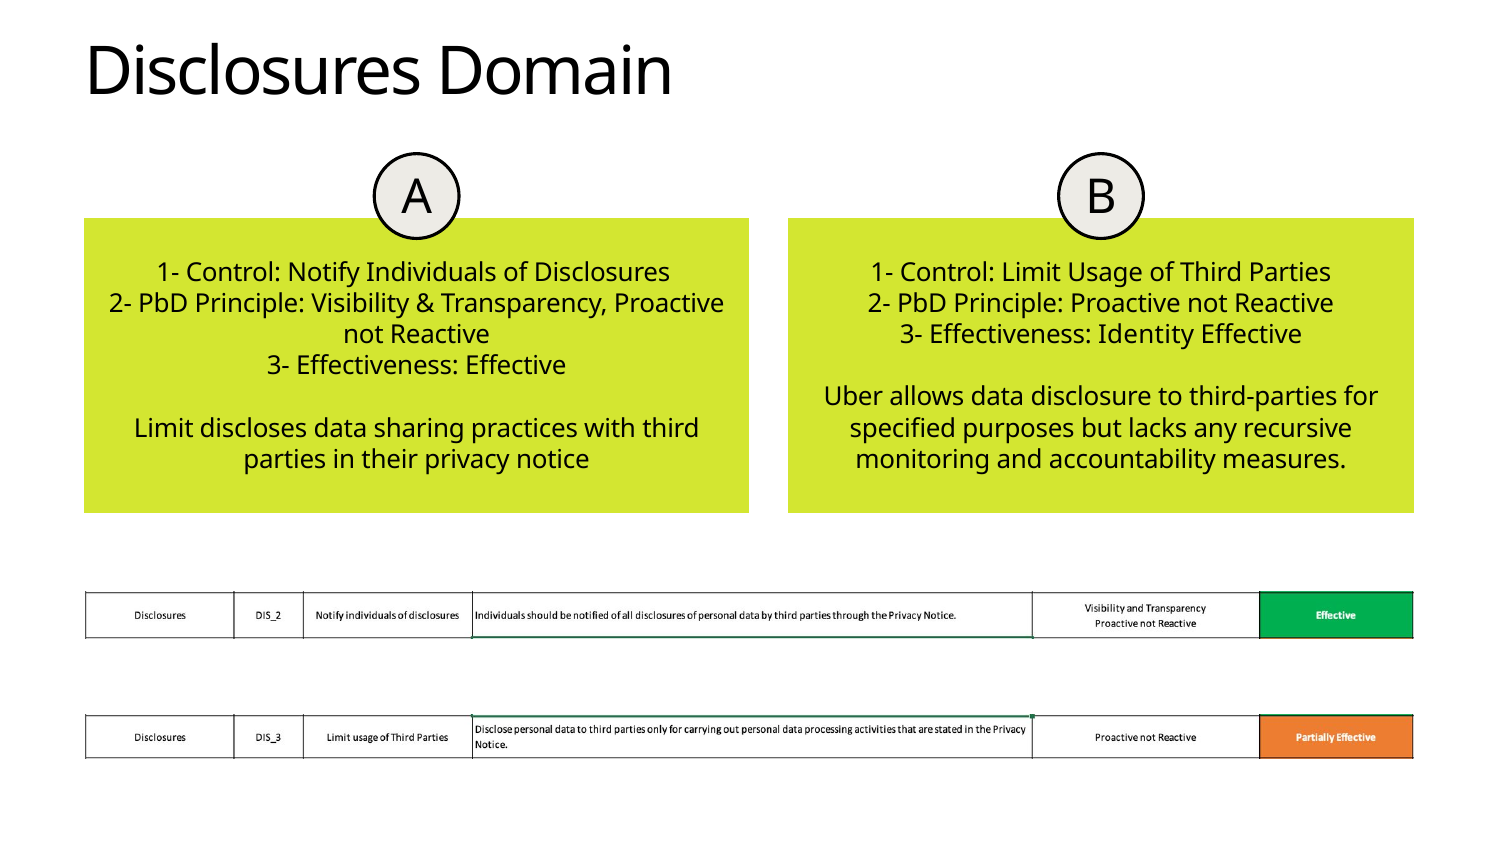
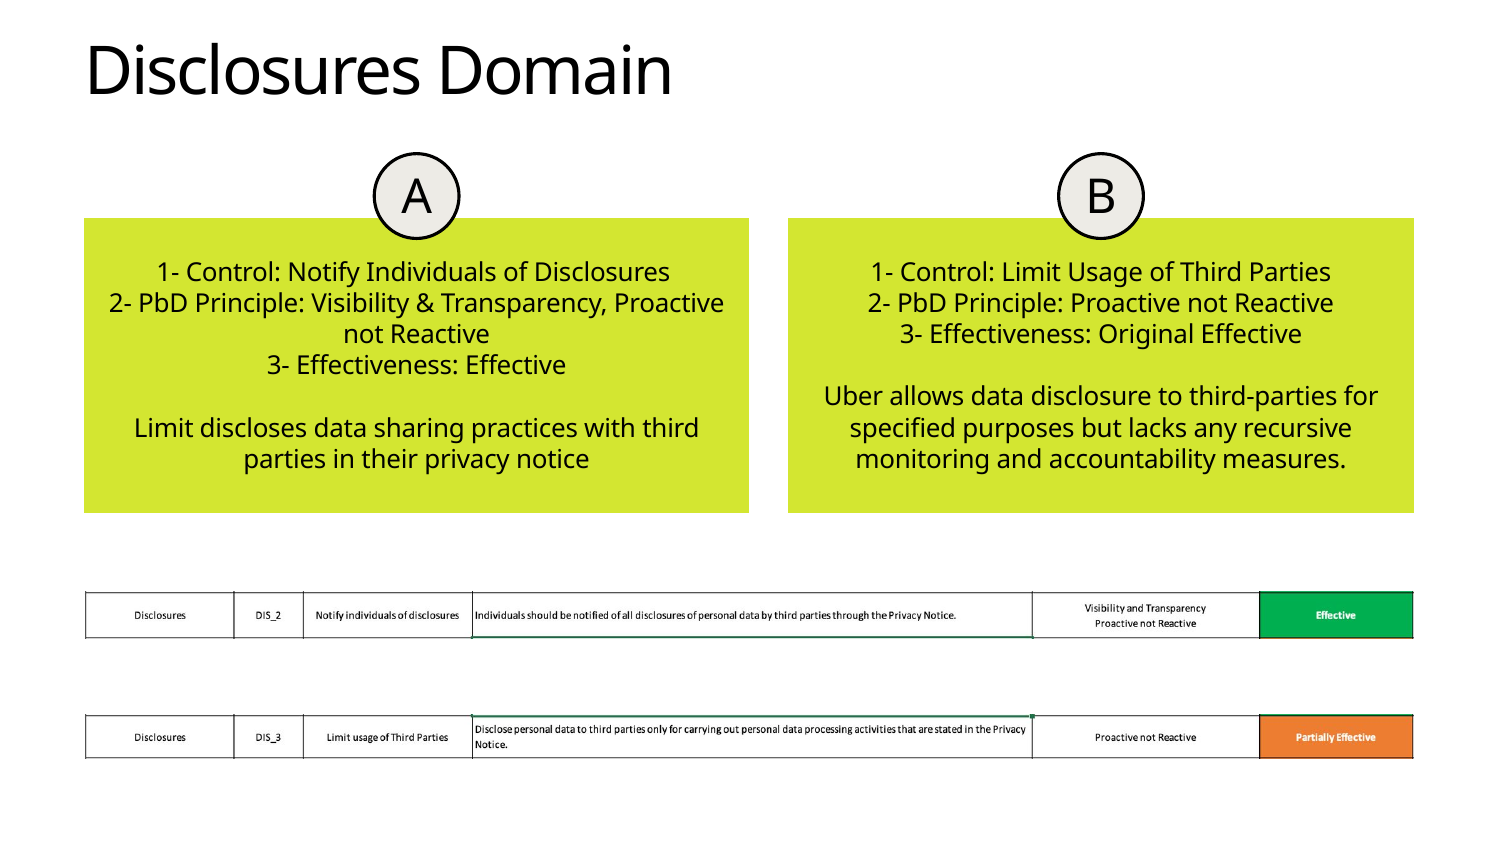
Identity: Identity -> Original
